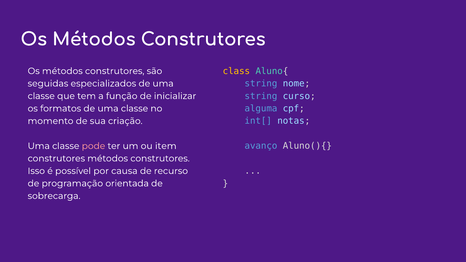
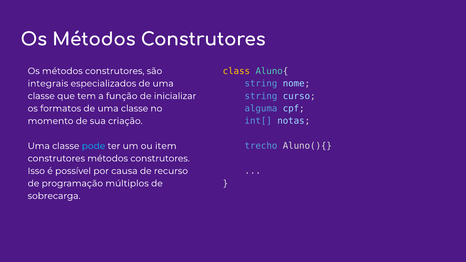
seguidas: seguidas -> integrais
avanço: avanço -> trecho
pode colour: pink -> light blue
orientada: orientada -> múltiplos
